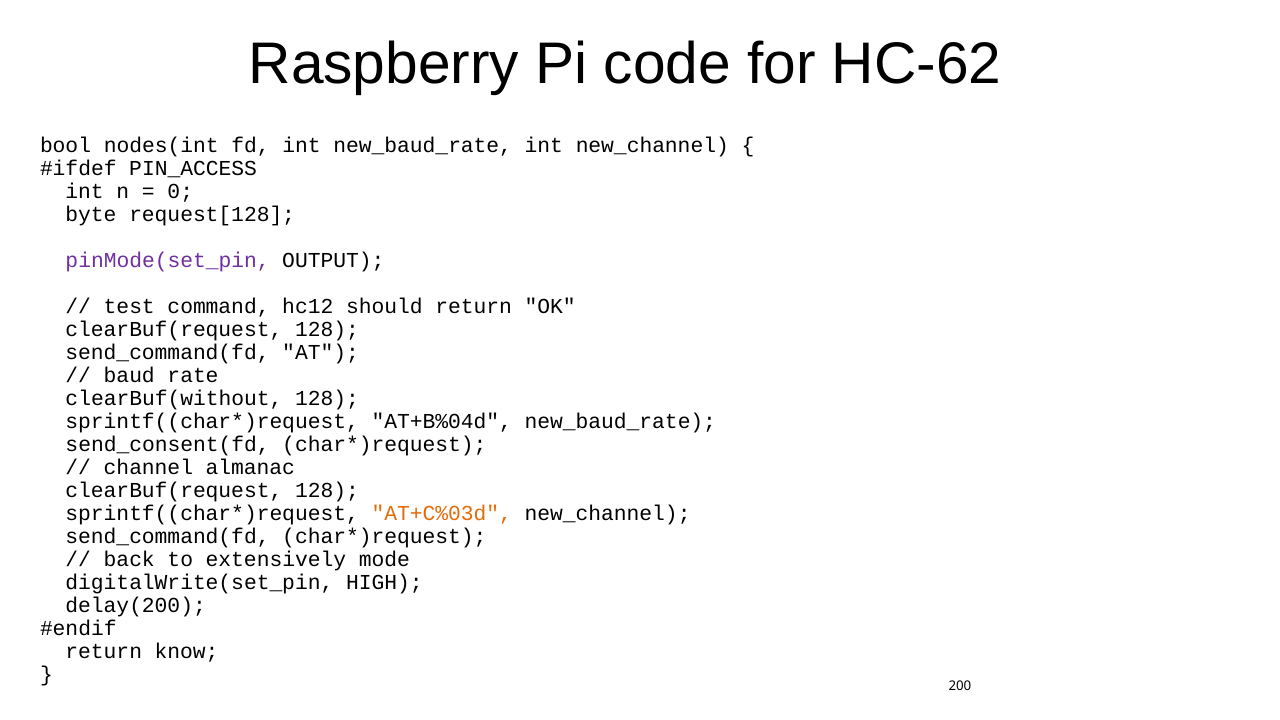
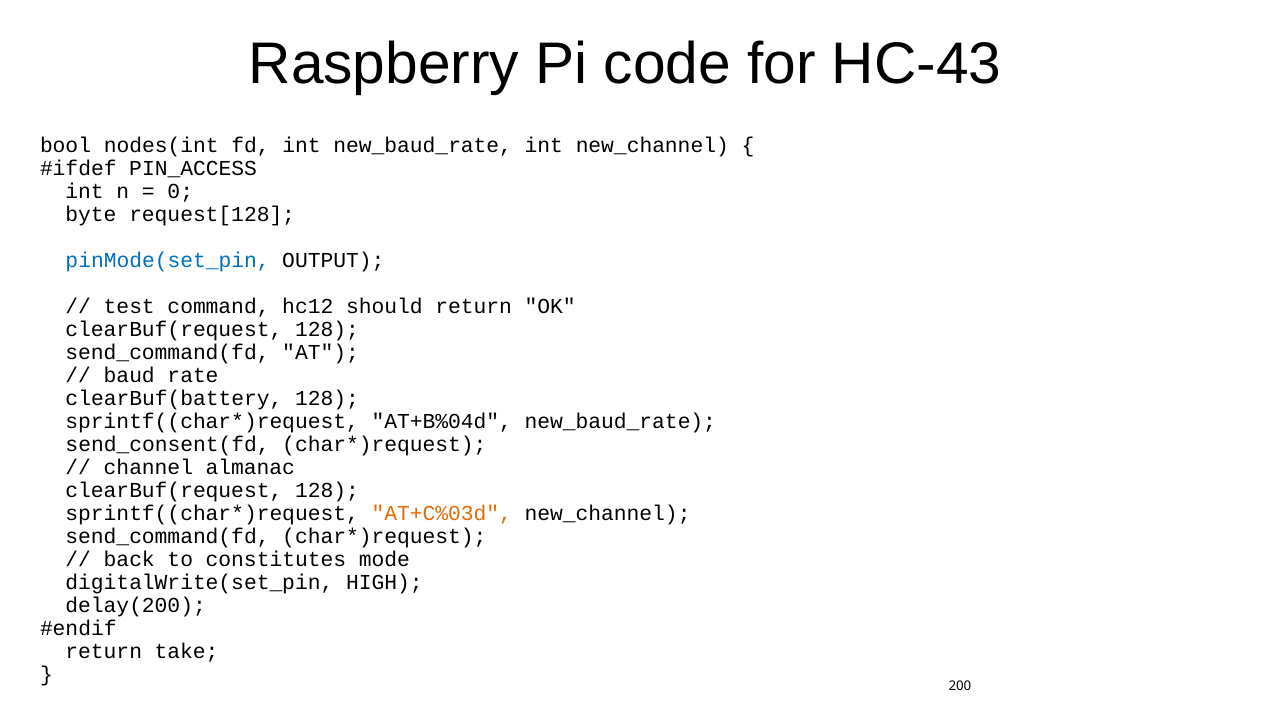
HC-62: HC-62 -> HC-43
pinMode(set_pin colour: purple -> blue
clearBuf(without: clearBuf(without -> clearBuf(battery
extensively: extensively -> constitutes
know: know -> take
